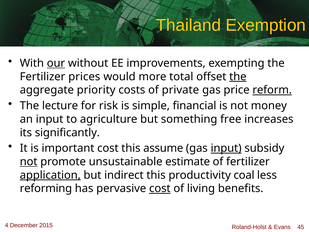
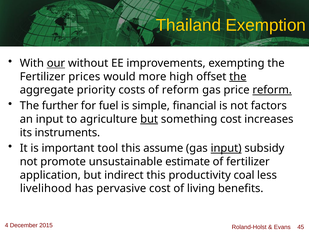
total: total -> high
of private: private -> reform
lecture: lecture -> further
risk: risk -> fuel
money: money -> factors
but at (149, 119) underline: none -> present
something free: free -> cost
significantly: significantly -> instruments
important cost: cost -> tool
not at (29, 161) underline: present -> none
application underline: present -> none
reforming: reforming -> livelihood
cost at (160, 188) underline: present -> none
